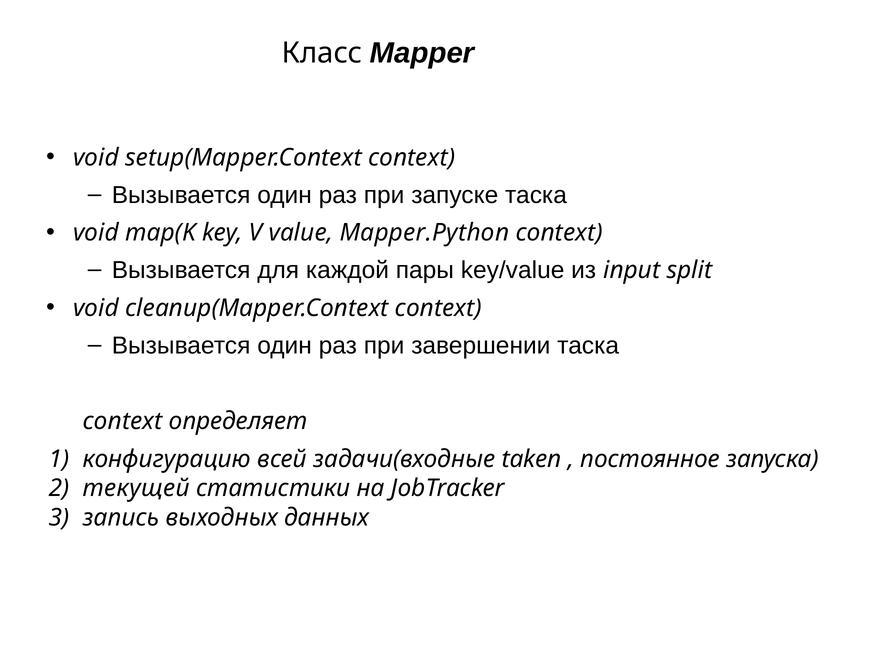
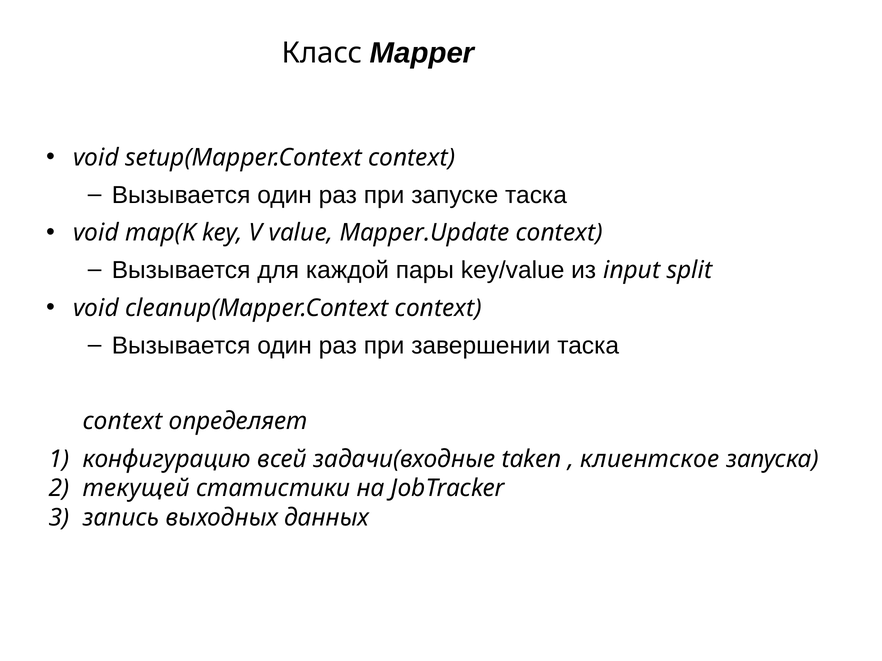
Mapper.Python: Mapper.Python -> Mapper.Update
постоянное: постоянное -> клиентское
